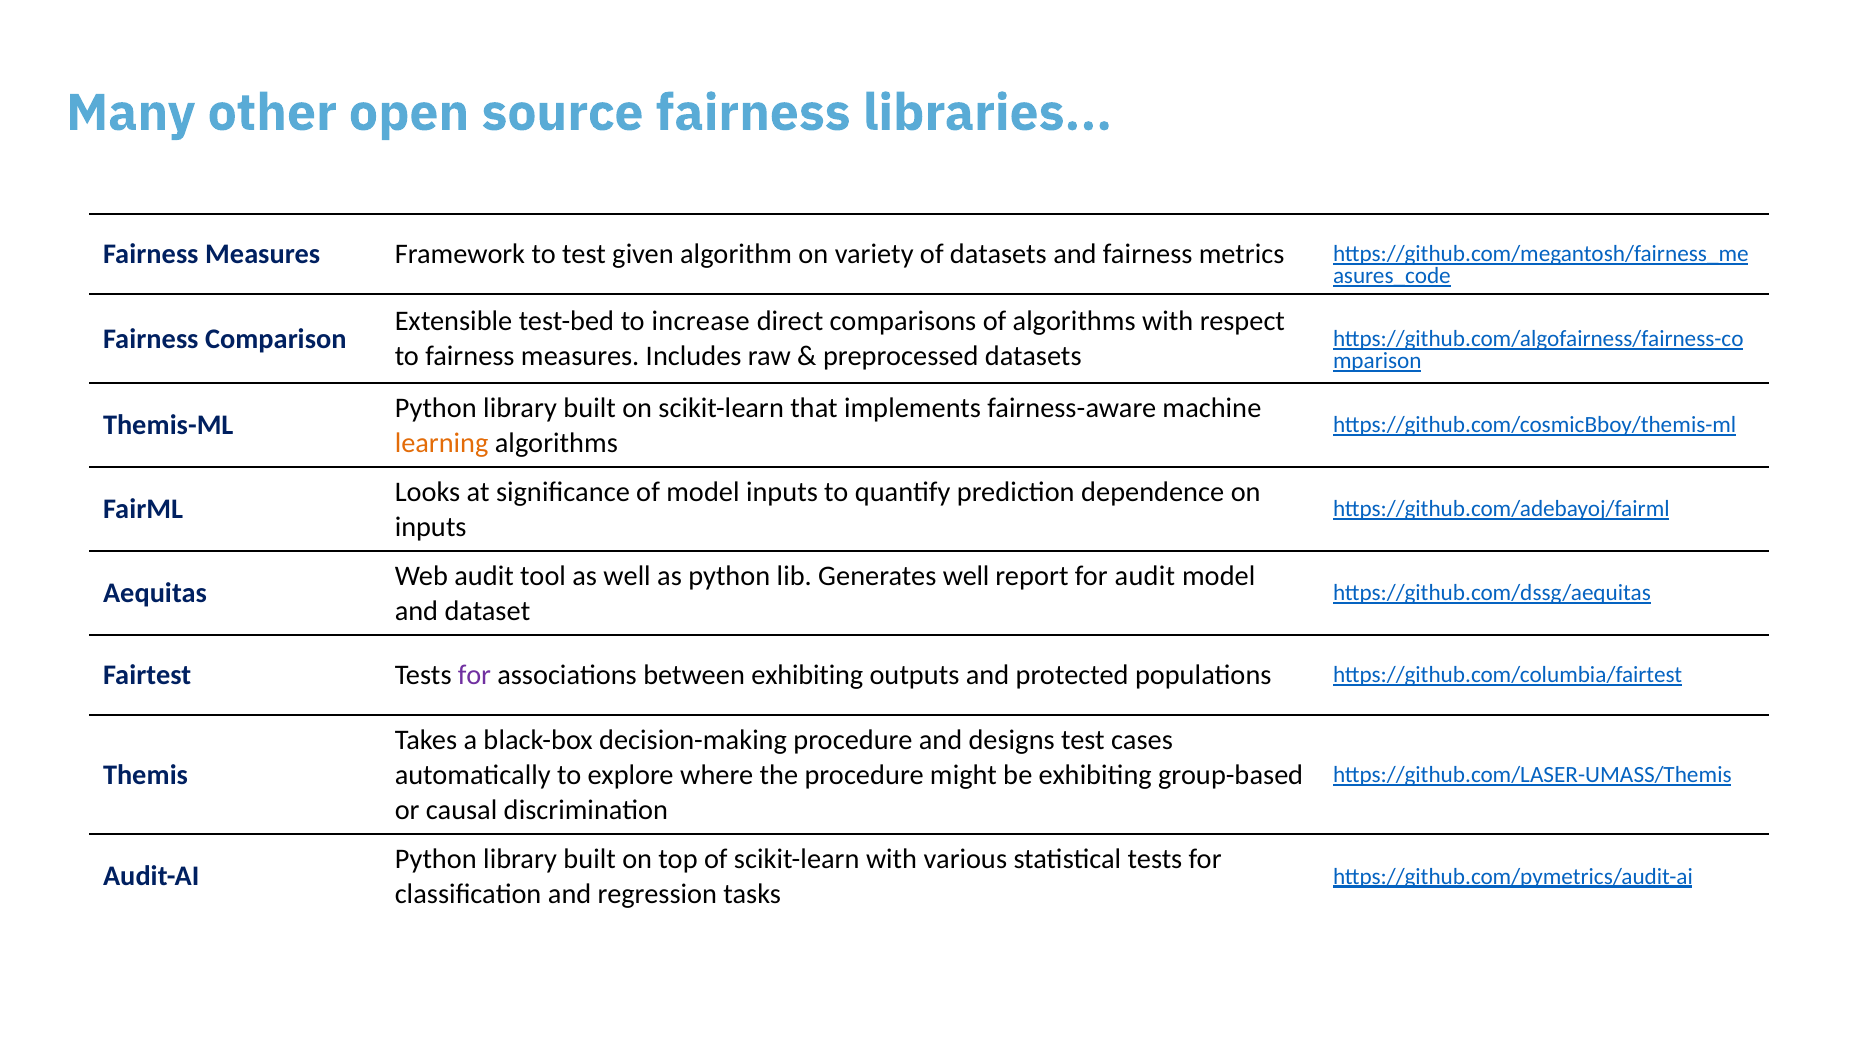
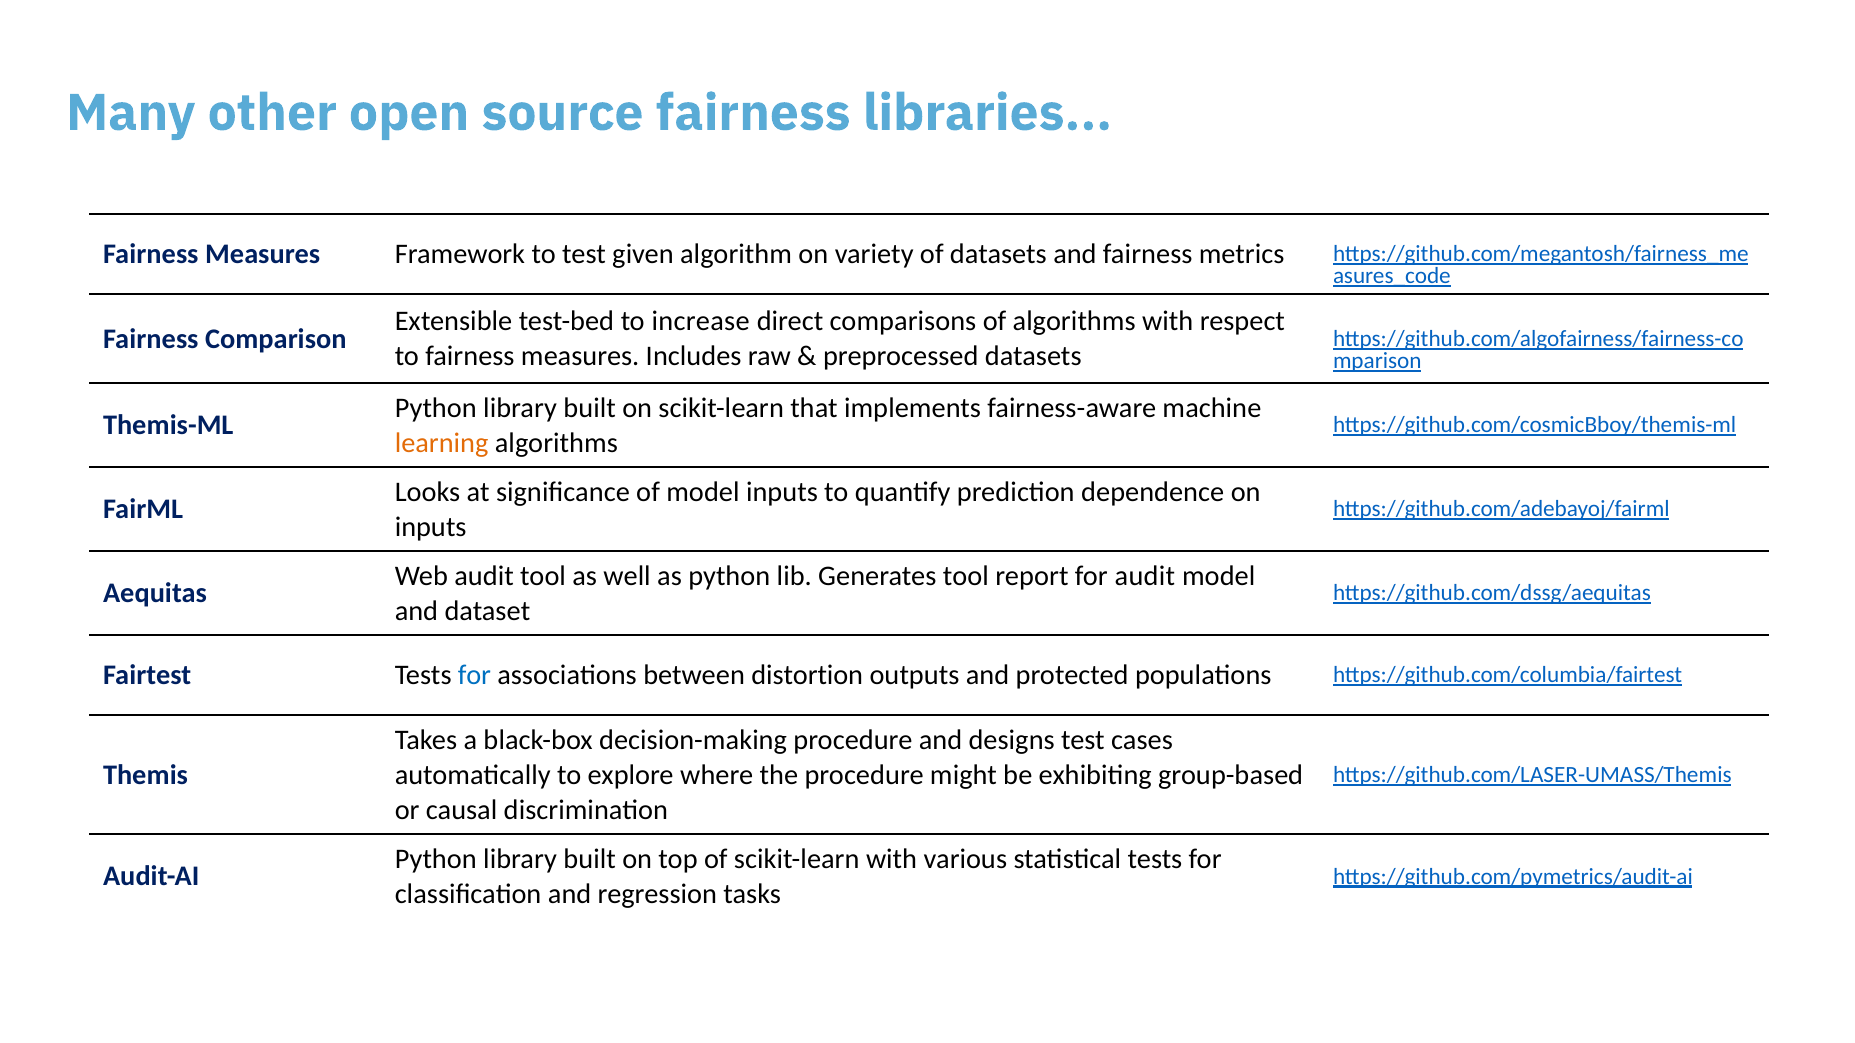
Generates well: well -> tool
for at (474, 676) colour: purple -> blue
between exhibiting: exhibiting -> distortion
